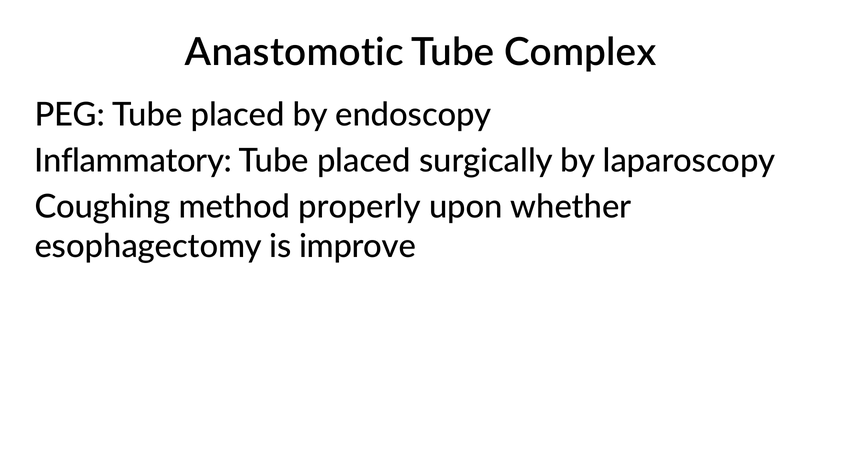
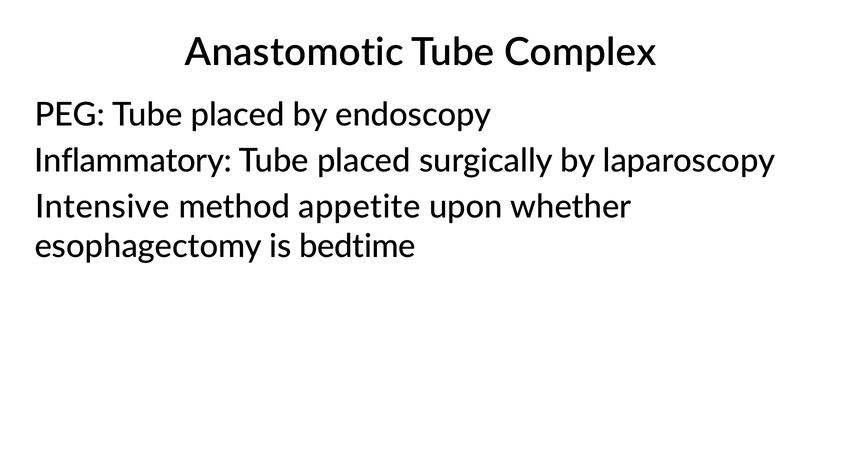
Coughing: Coughing -> Intensive
properly: properly -> appetite
improve: improve -> bedtime
